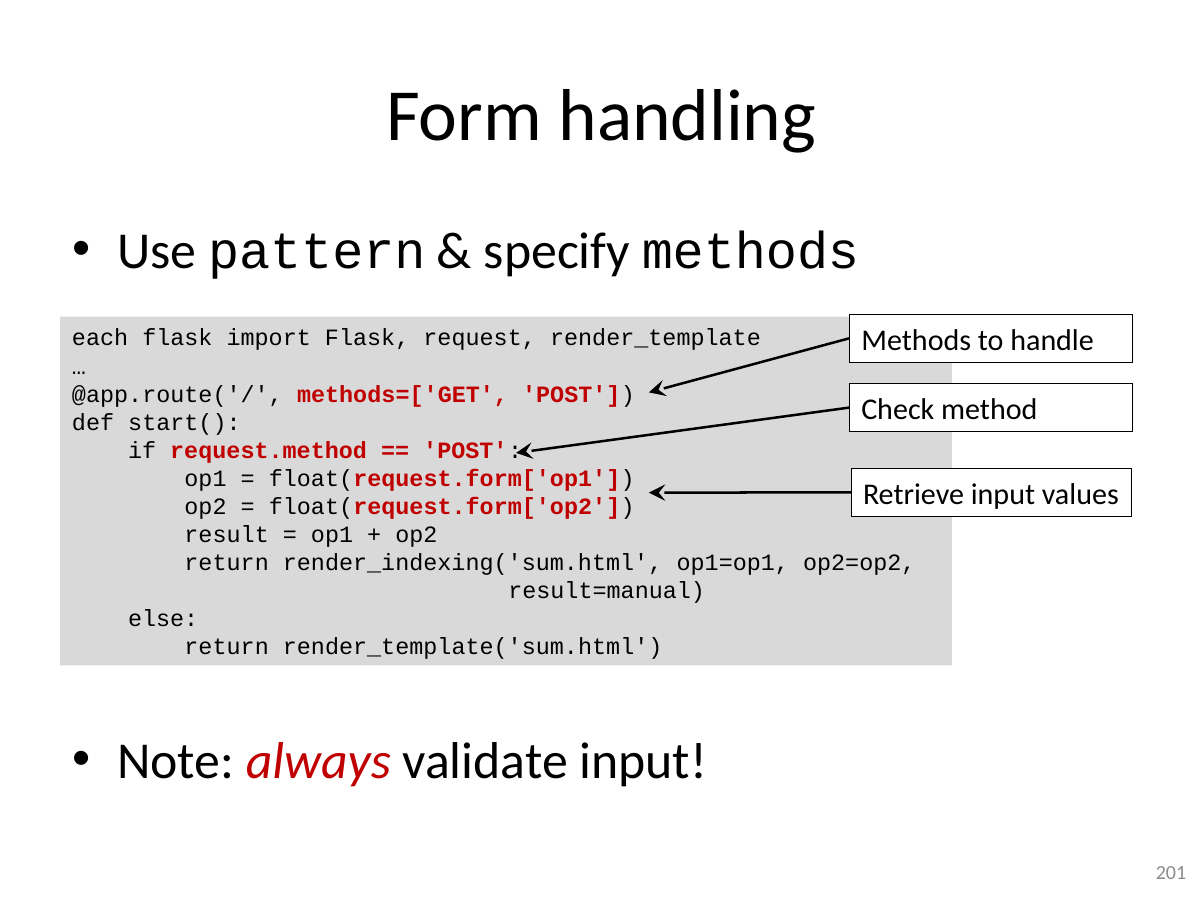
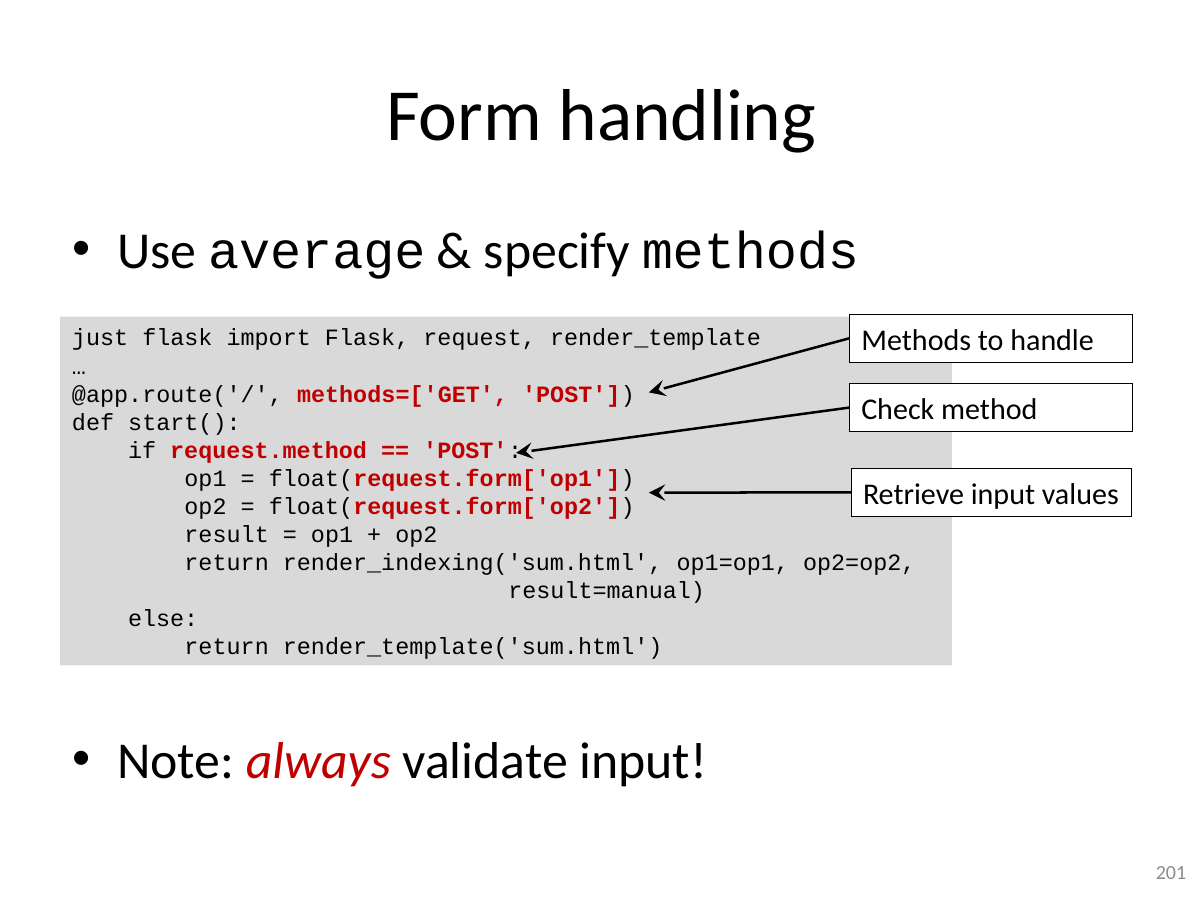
pattern: pattern -> average
each: each -> just
